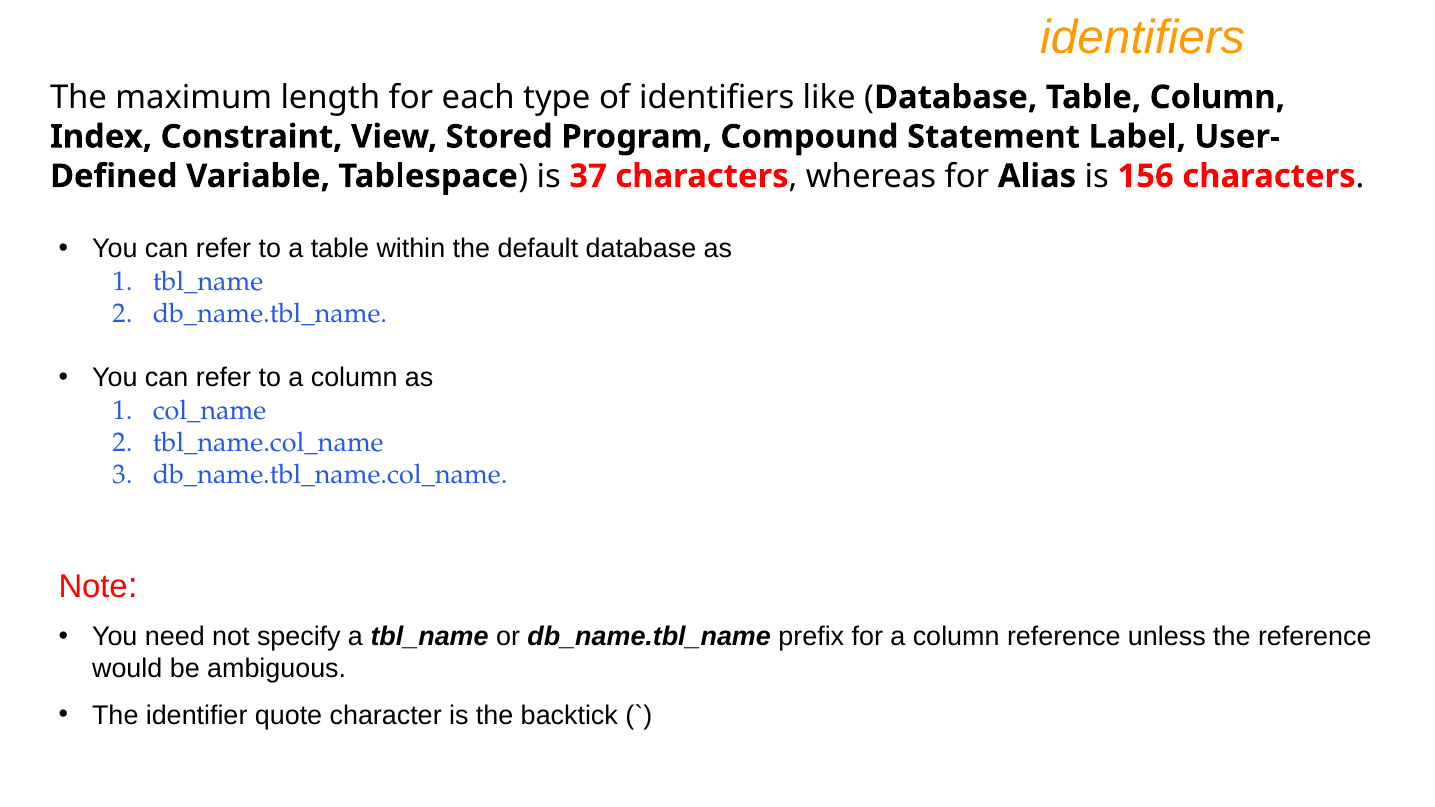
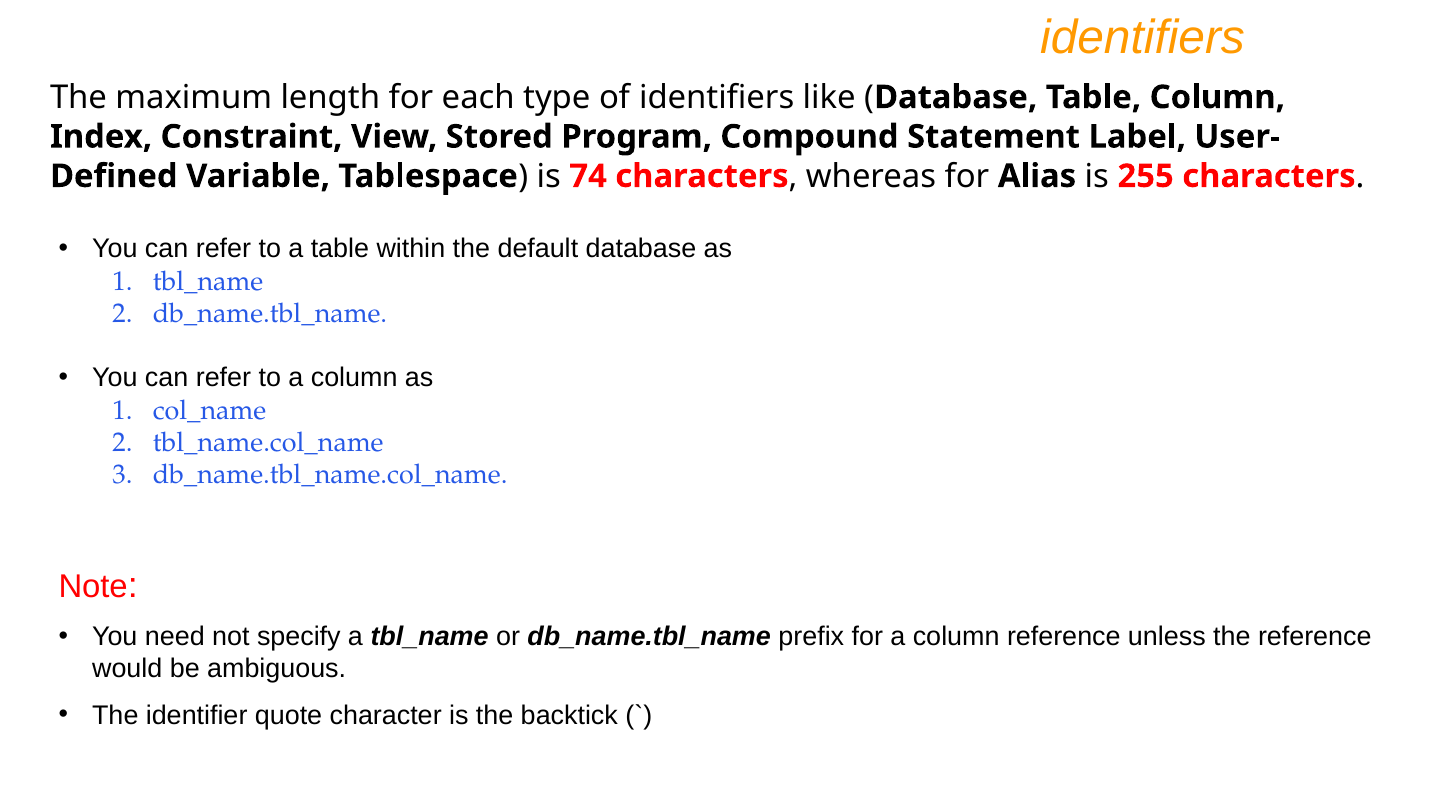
37: 37 -> 74
156: 156 -> 255
